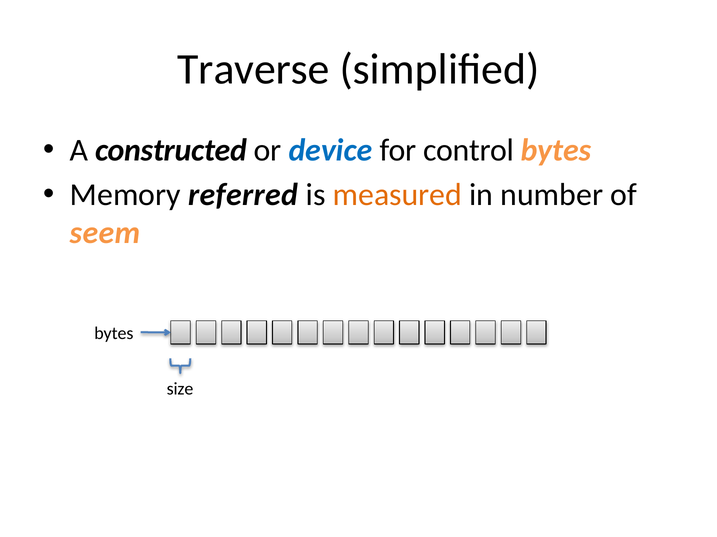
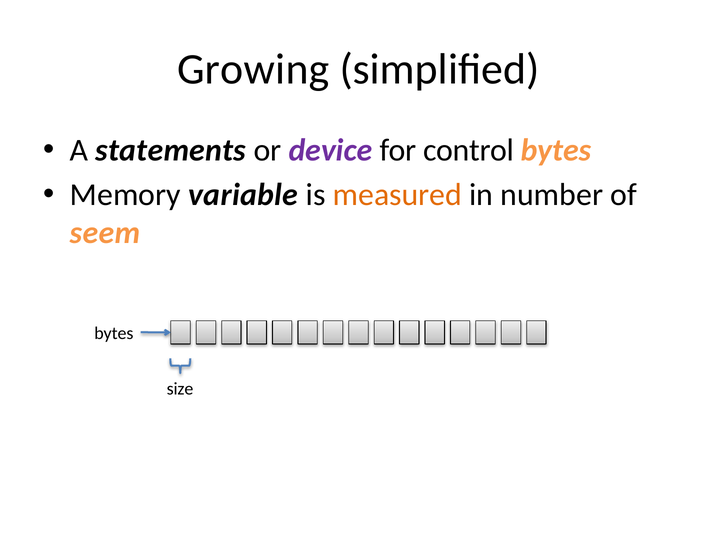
Traverse: Traverse -> Growing
constructed: constructed -> statements
device colour: blue -> purple
referred: referred -> variable
